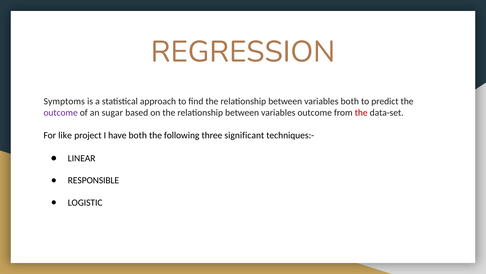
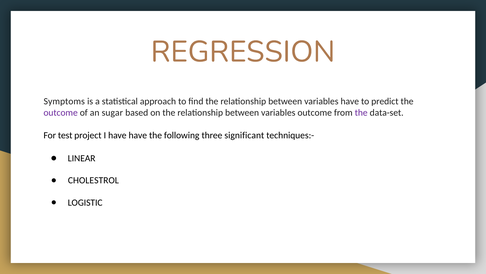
variables both: both -> have
the at (361, 112) colour: red -> purple
like: like -> test
have both: both -> have
RESPONSIBLE: RESPONSIBLE -> CHOLESTROL
